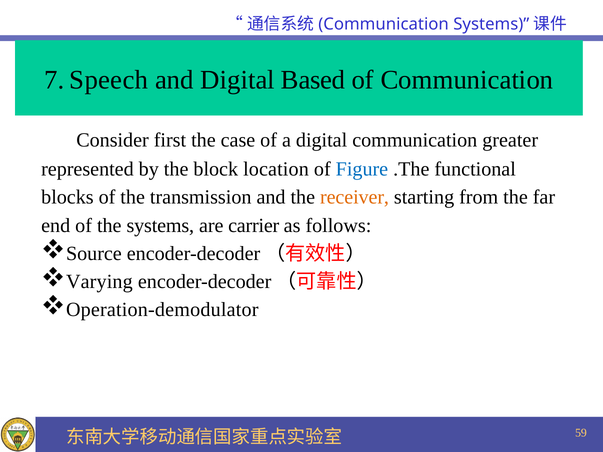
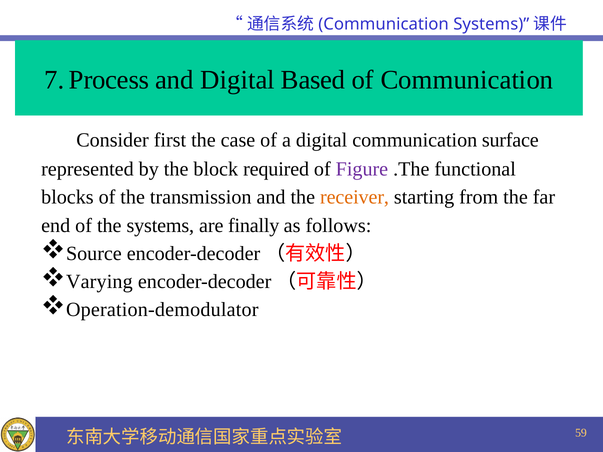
Speech: Speech -> Process
greater: greater -> surface
location: location -> required
Figure colour: blue -> purple
carrier: carrier -> finally
